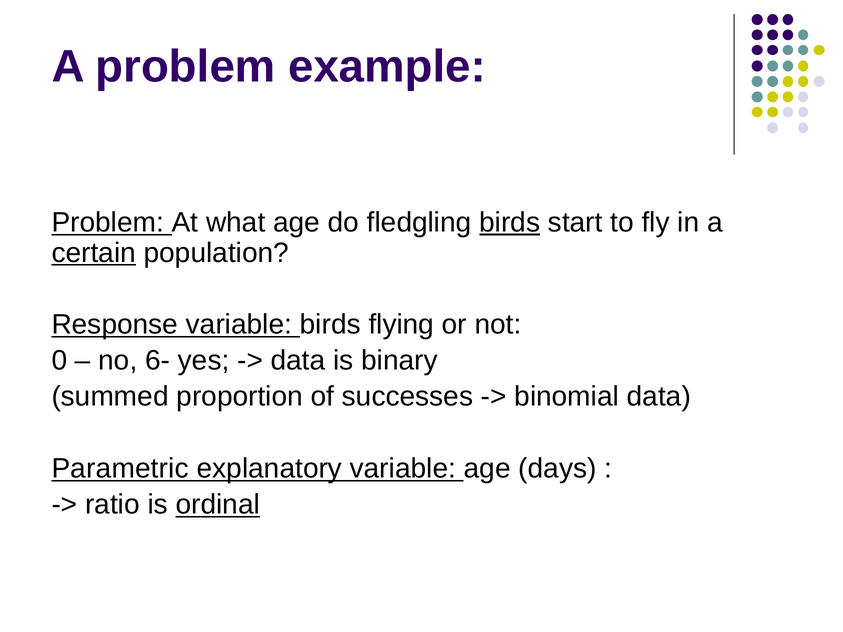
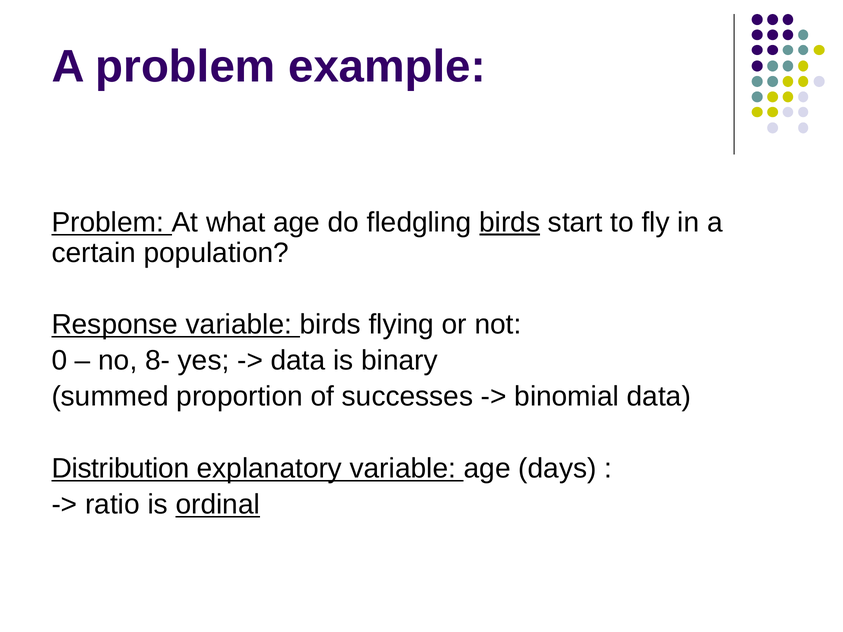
certain underline: present -> none
6-: 6- -> 8-
Parametric: Parametric -> Distribution
